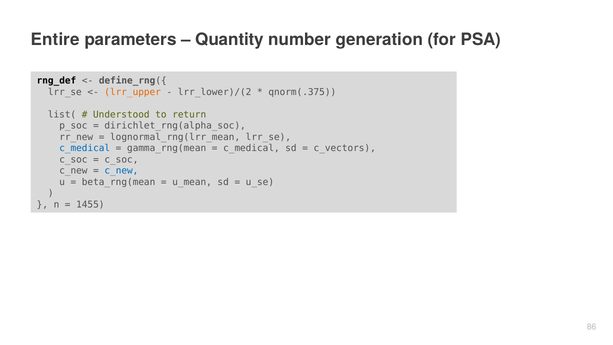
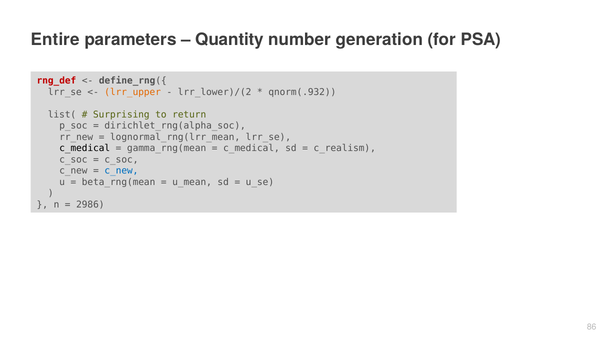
rng_def colour: black -> red
qnorm(.375: qnorm(.375 -> qnorm(.932
Understood: Understood -> Surprising
c_medical at (85, 148) colour: blue -> black
c_vectors: c_vectors -> c_realism
1455: 1455 -> 2986
